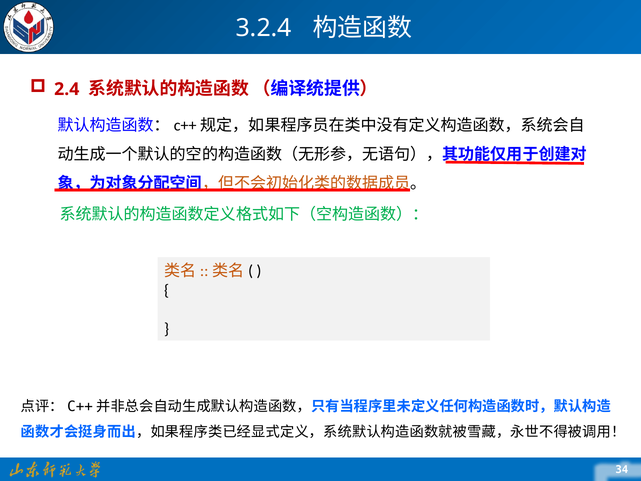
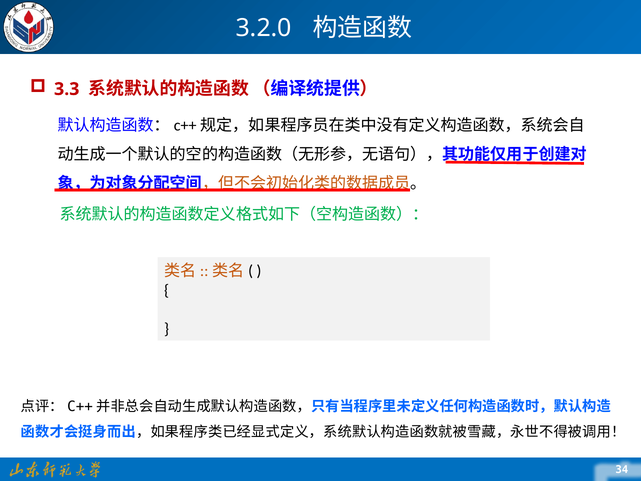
3.2.4: 3.2.4 -> 3.2.0
2.4: 2.4 -> 3.3
